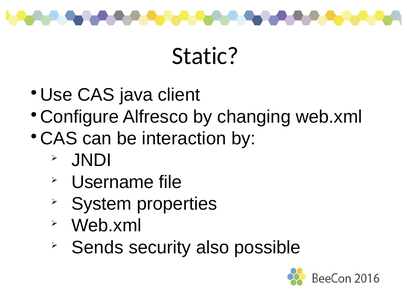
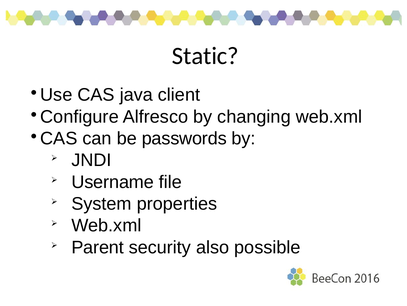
interaction: interaction -> passwords
Sends: Sends -> Parent
